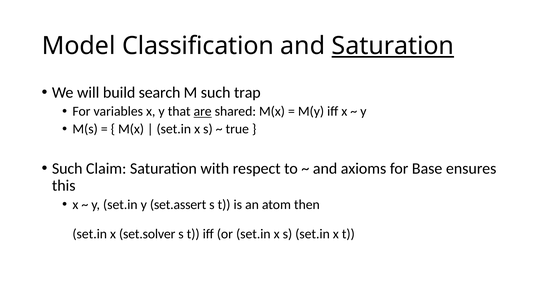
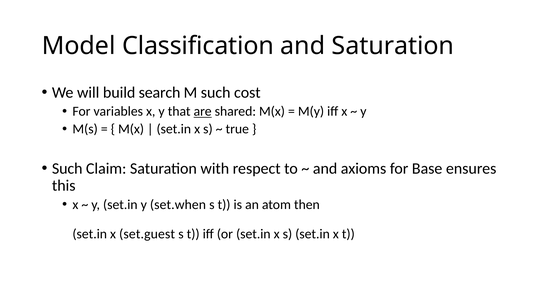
Saturation at (393, 46) underline: present -> none
trap: trap -> cost
set.assert: set.assert -> set.when
set.solver: set.solver -> set.guest
